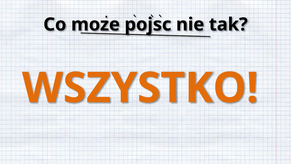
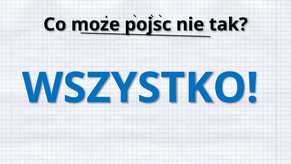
WSZYSTKO colour: orange -> blue
